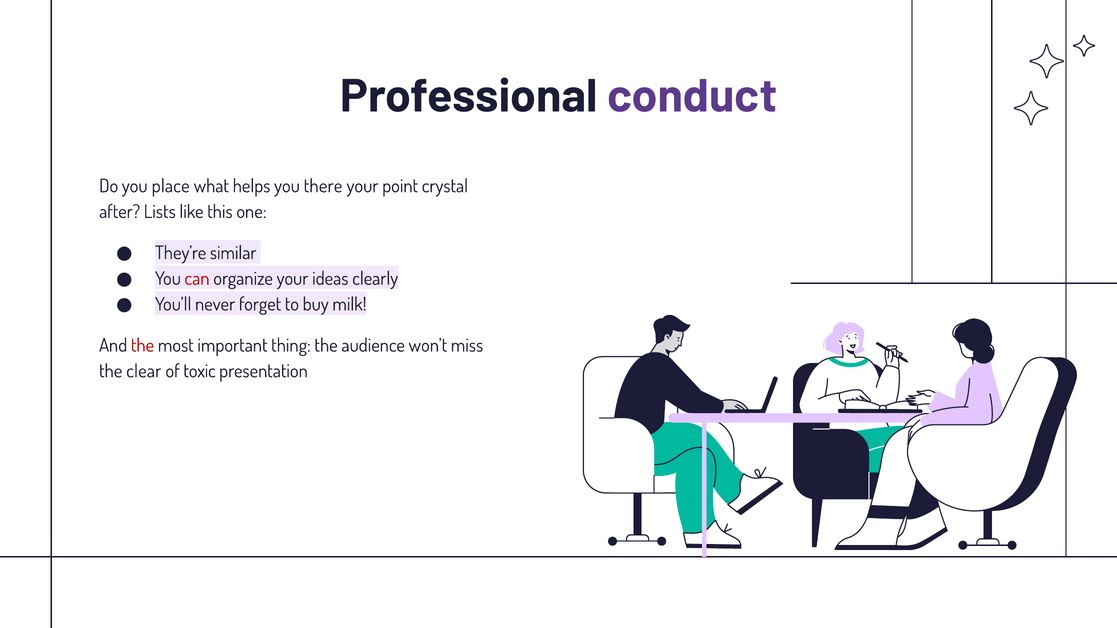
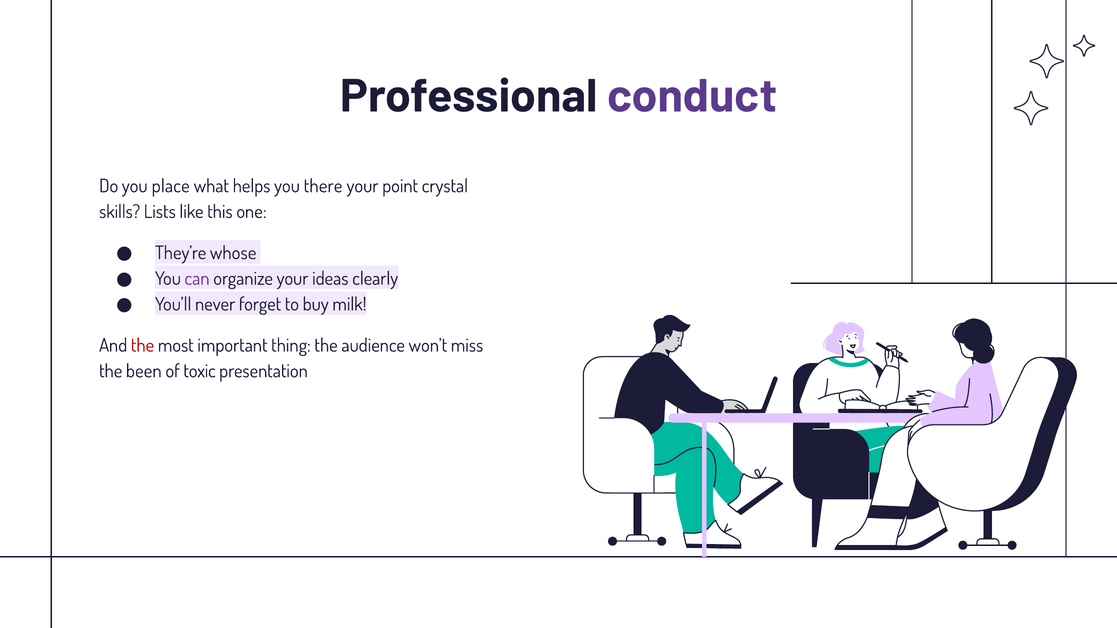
after: after -> skills
similar: similar -> whose
can colour: red -> purple
clear: clear -> been
